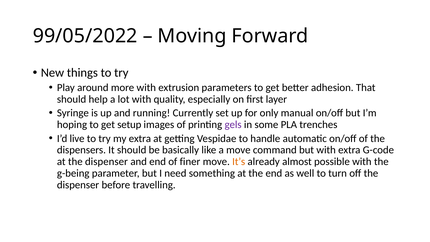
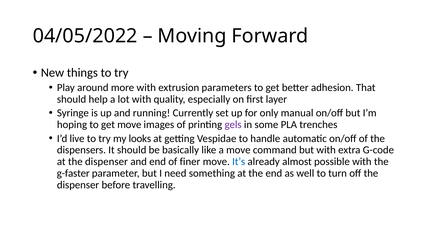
99/05/2022: 99/05/2022 -> 04/05/2022
get setup: setup -> move
my extra: extra -> looks
It’s colour: orange -> blue
g-being: g-being -> g-faster
